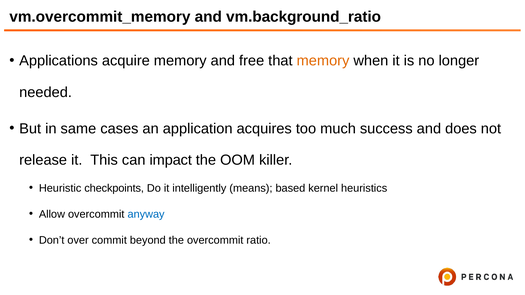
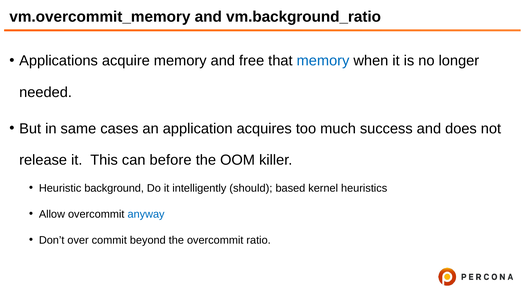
memory at (323, 61) colour: orange -> blue
impact: impact -> before
checkpoints: checkpoints -> background
means: means -> should
